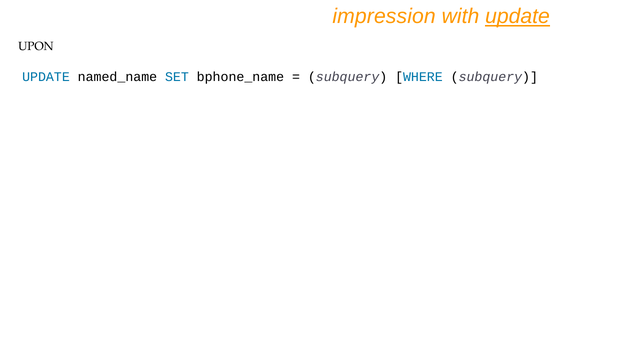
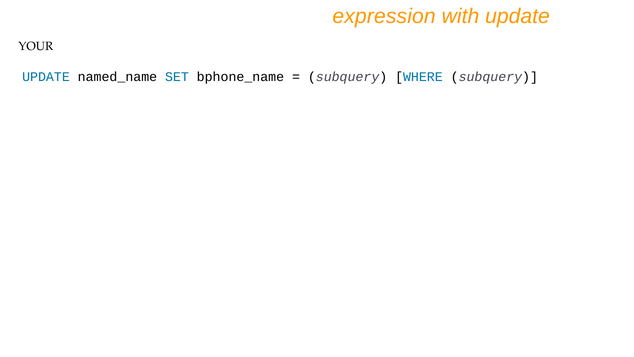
impression: impression -> expression
update at (517, 17) underline: present -> none
UPON: UPON -> YOUR
